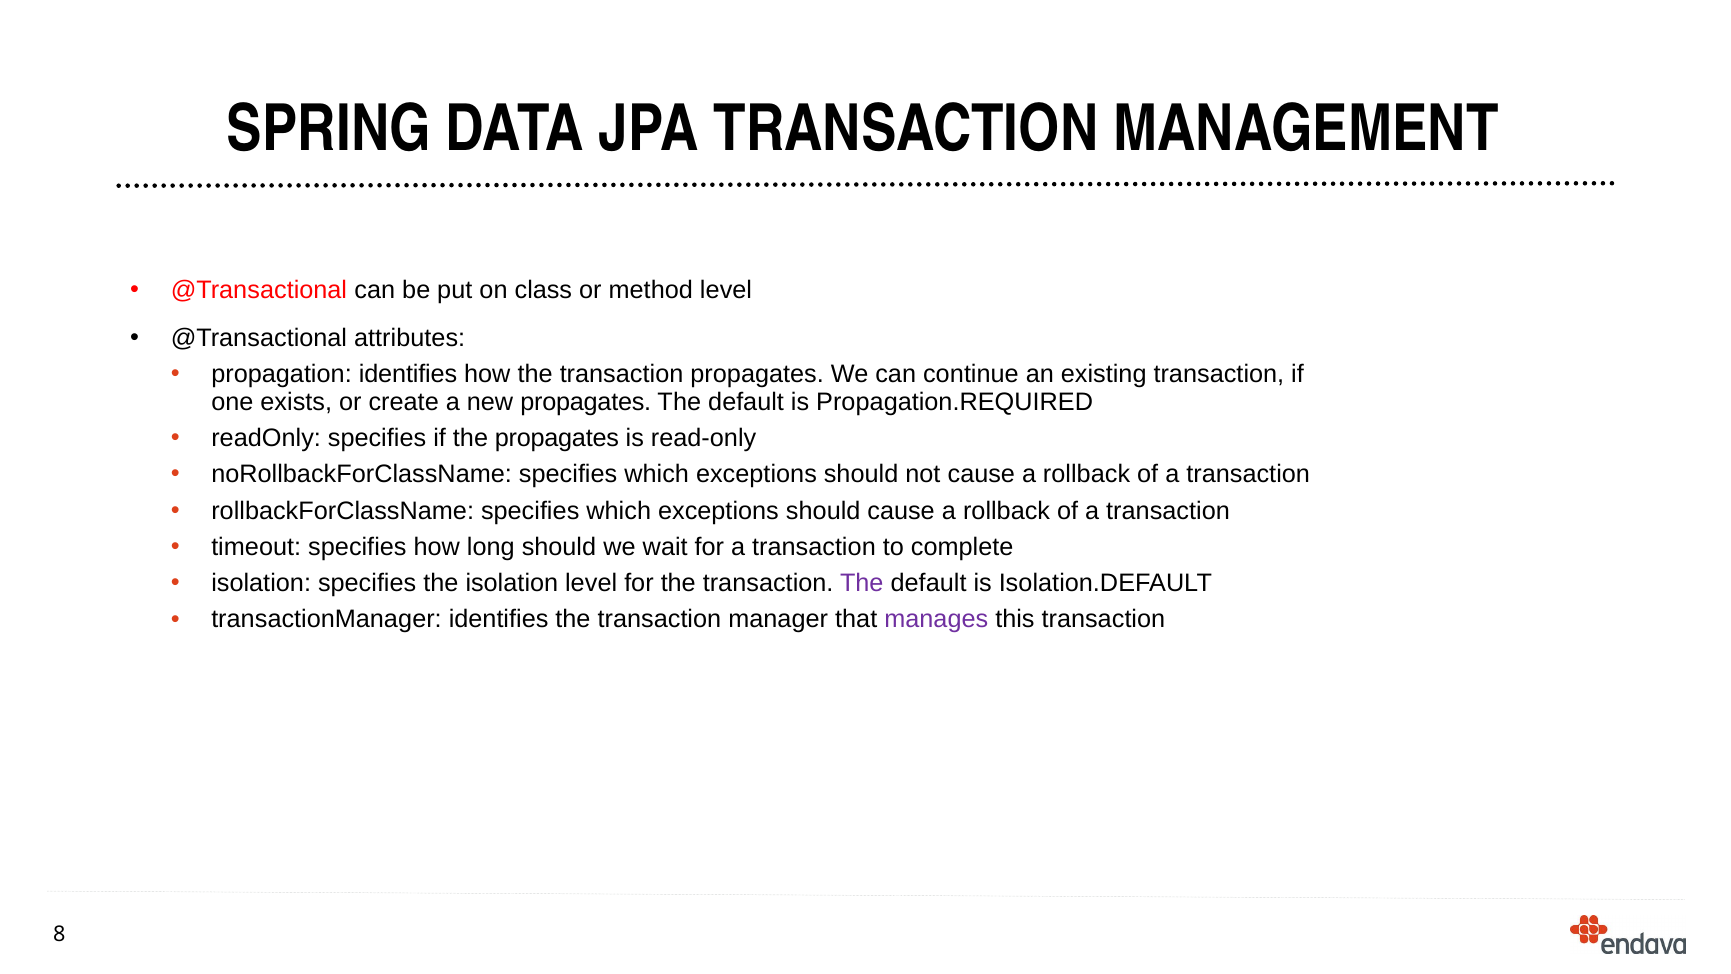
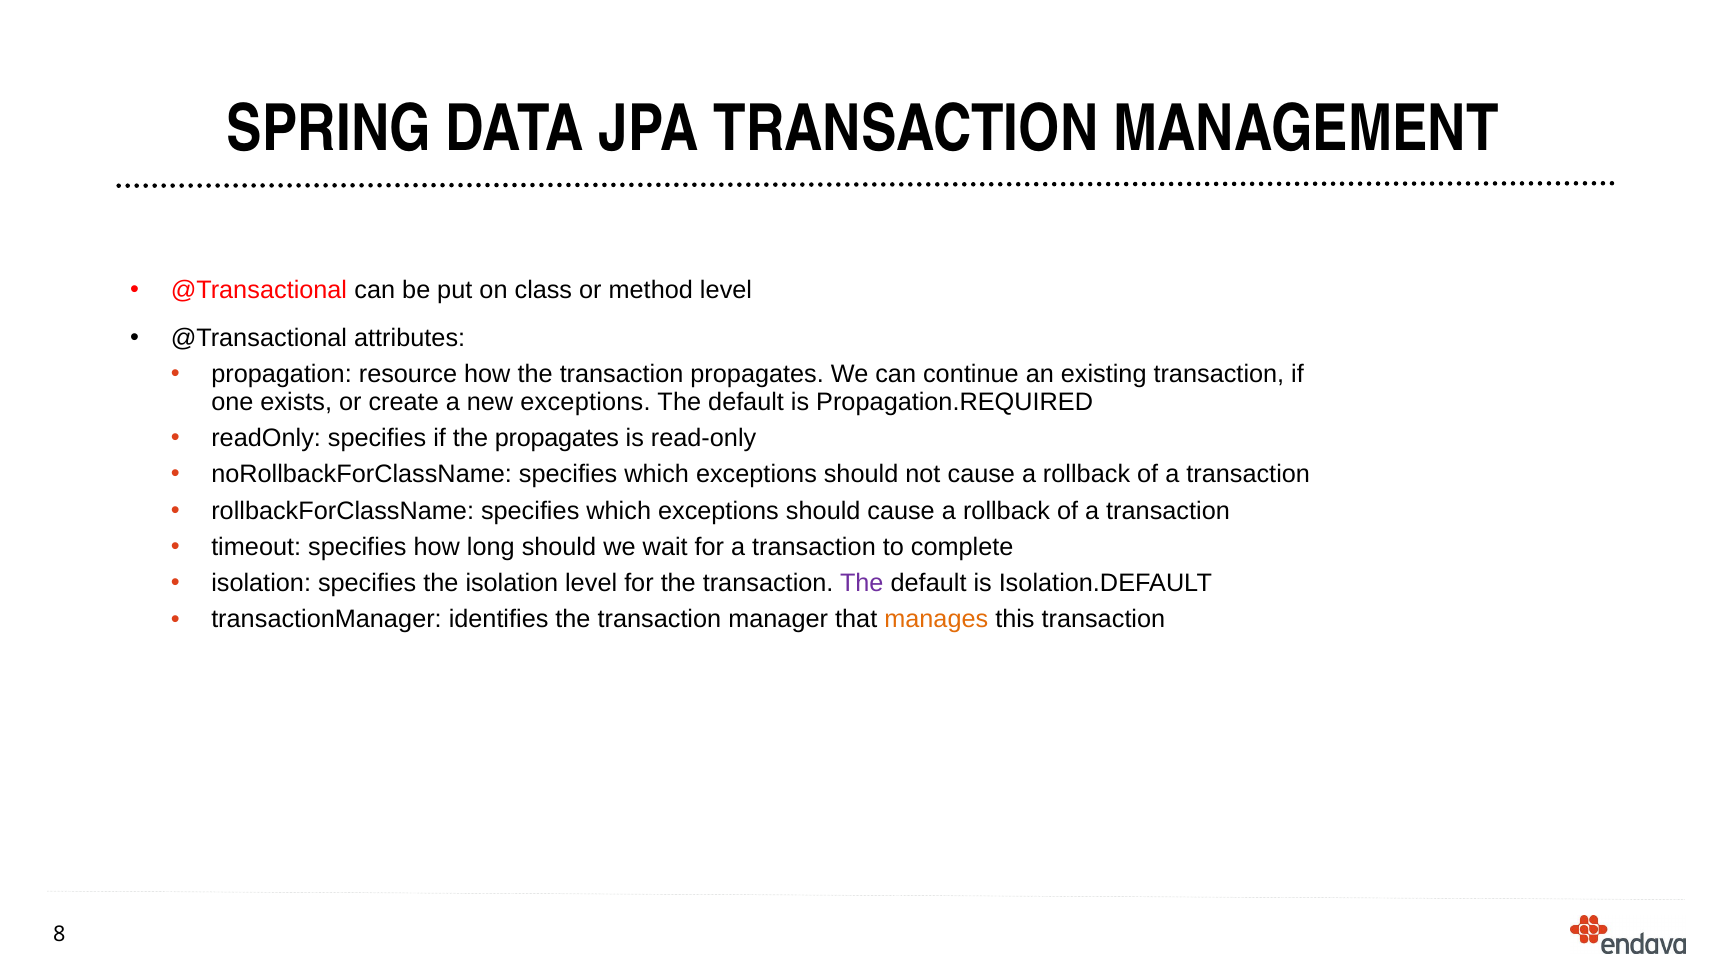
propagation identifies: identifies -> resource
new propagates: propagates -> exceptions
manages colour: purple -> orange
